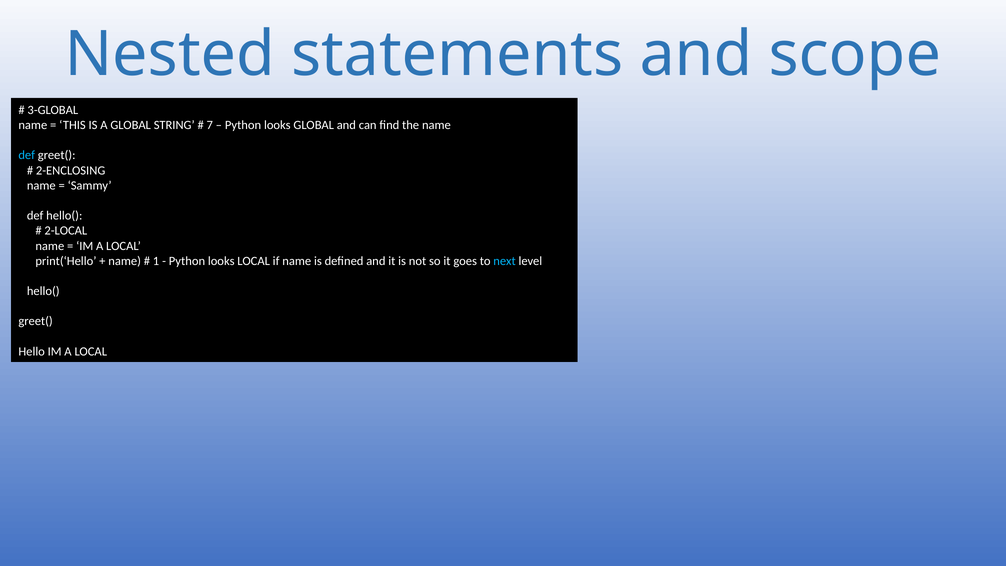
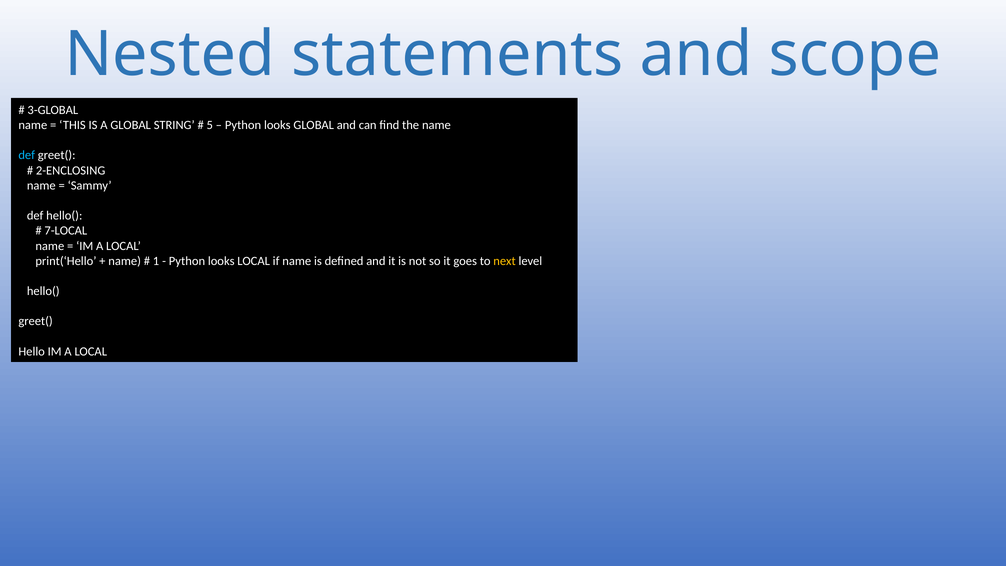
7: 7 -> 5
2-LOCAL: 2-LOCAL -> 7-LOCAL
next colour: light blue -> yellow
